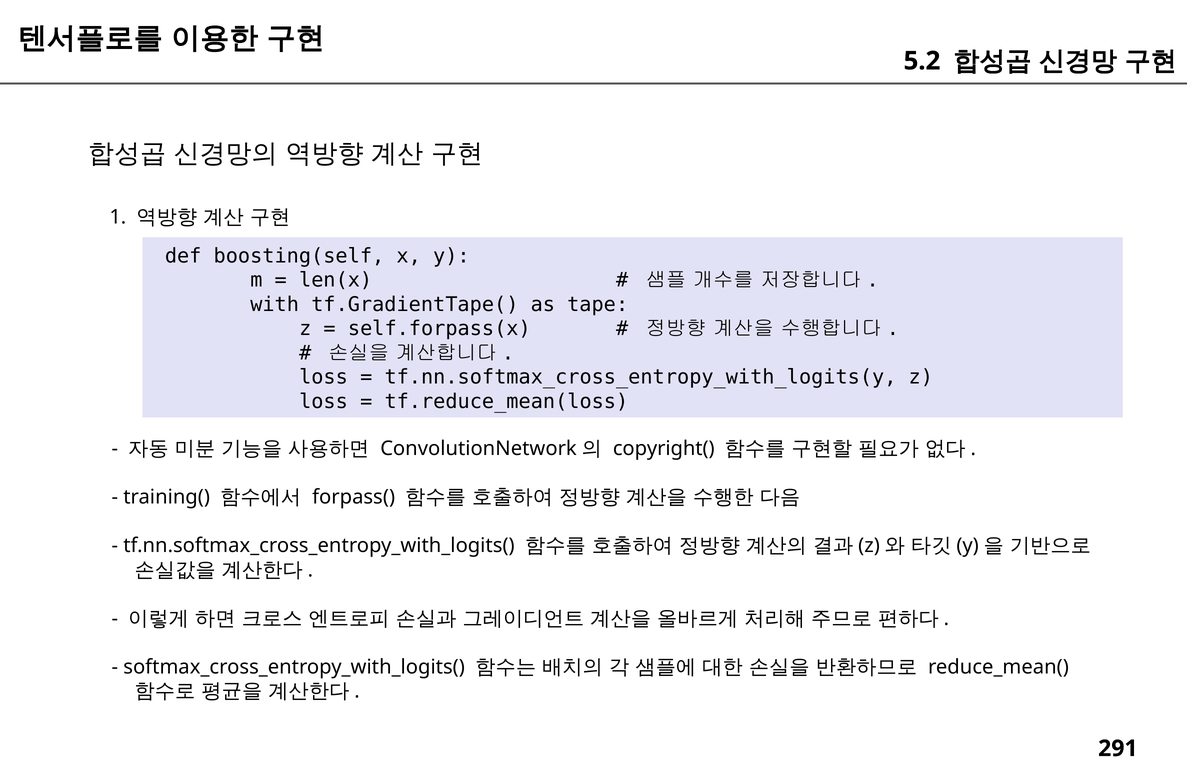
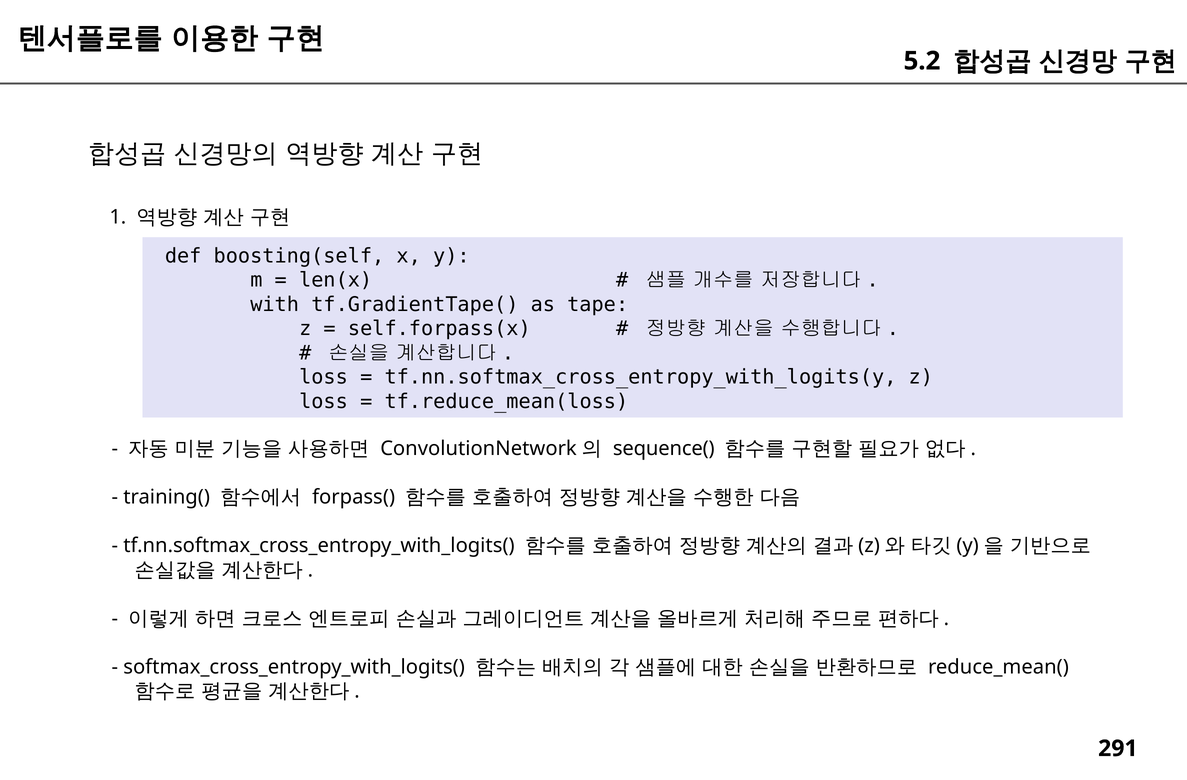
copyright(: copyright( -> sequence(
